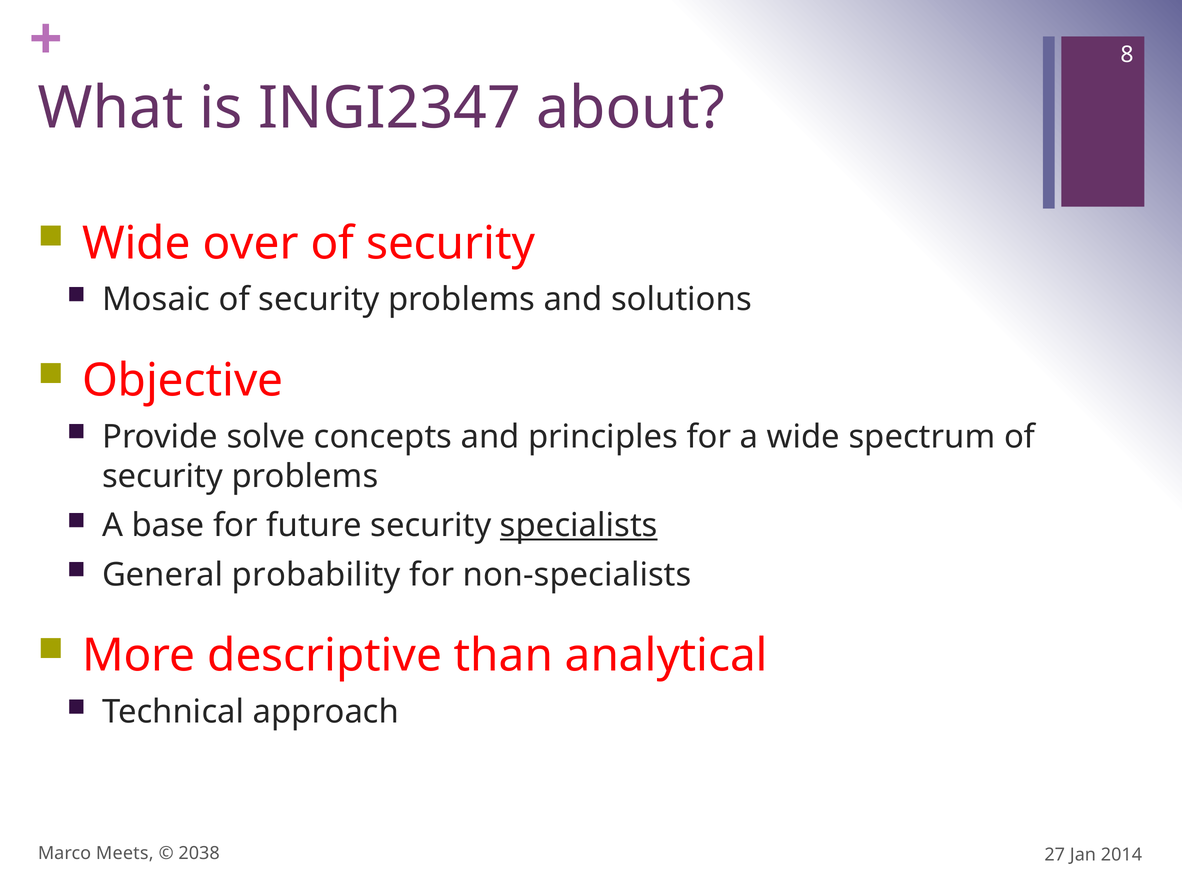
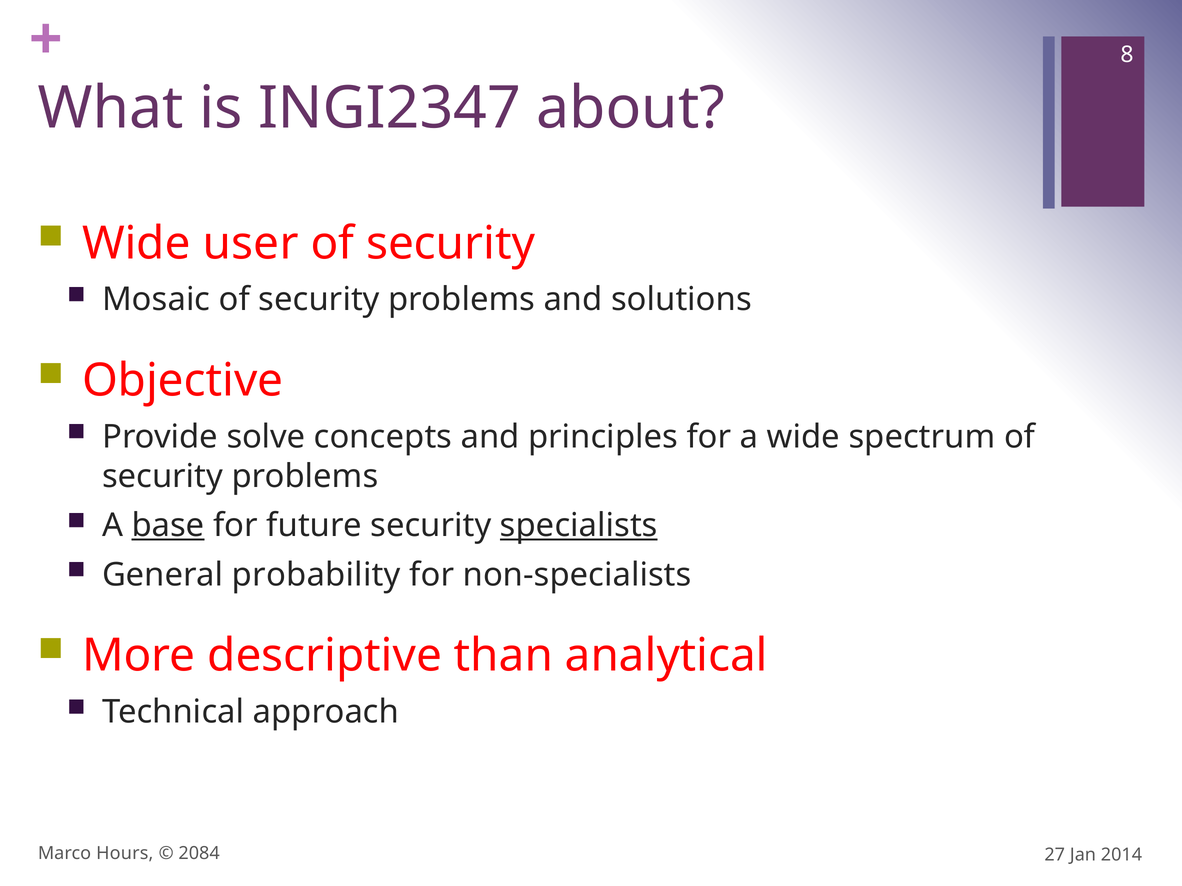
over: over -> user
base underline: none -> present
Meets: Meets -> Hours
2038: 2038 -> 2084
